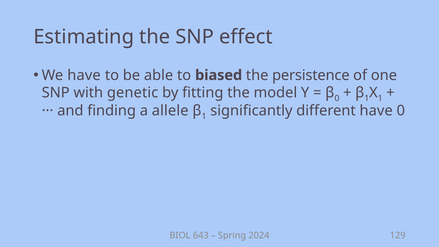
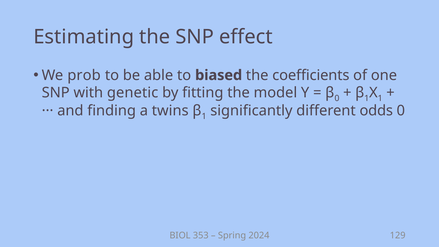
We have: have -> prob
persistence: persistence -> coefficients
allele: allele -> twins
different have: have -> odds
643: 643 -> 353
